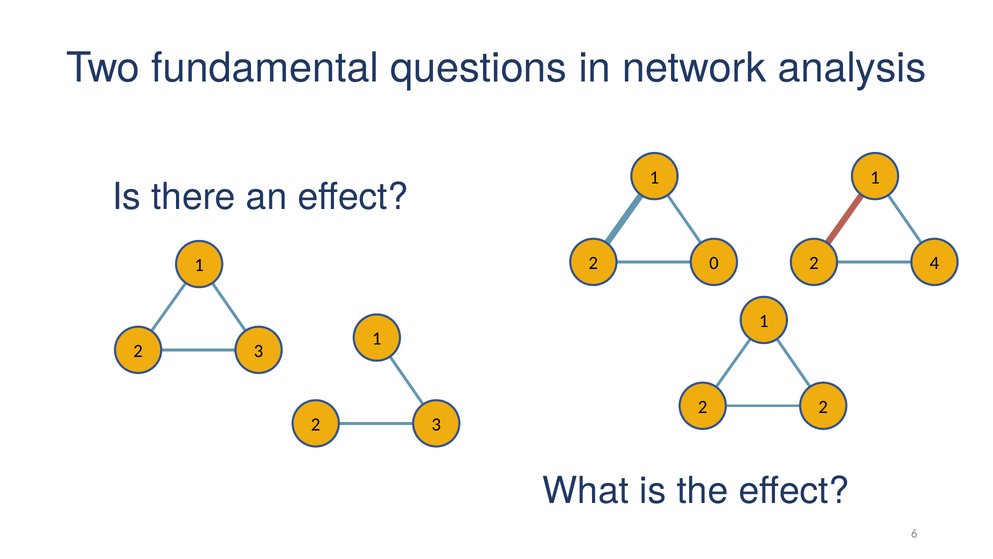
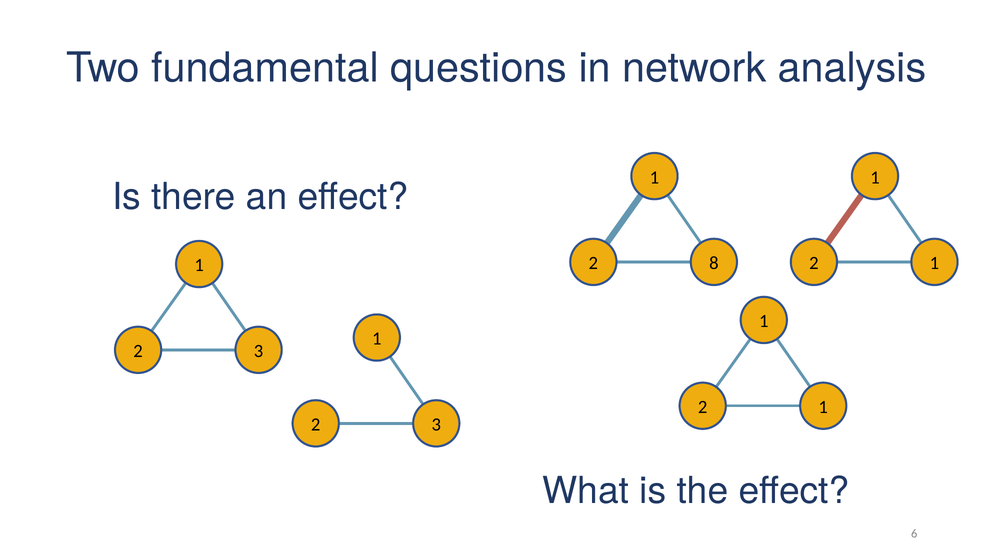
0: 0 -> 8
4 at (934, 263): 4 -> 1
2 at (823, 407): 2 -> 1
